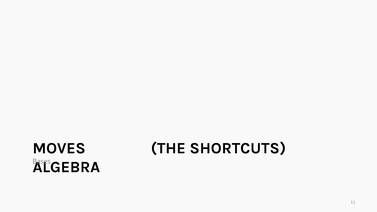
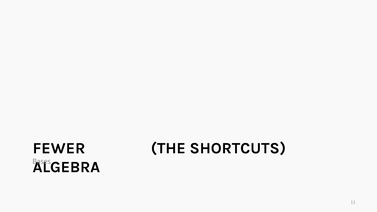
MOVES: MOVES -> FEWER
